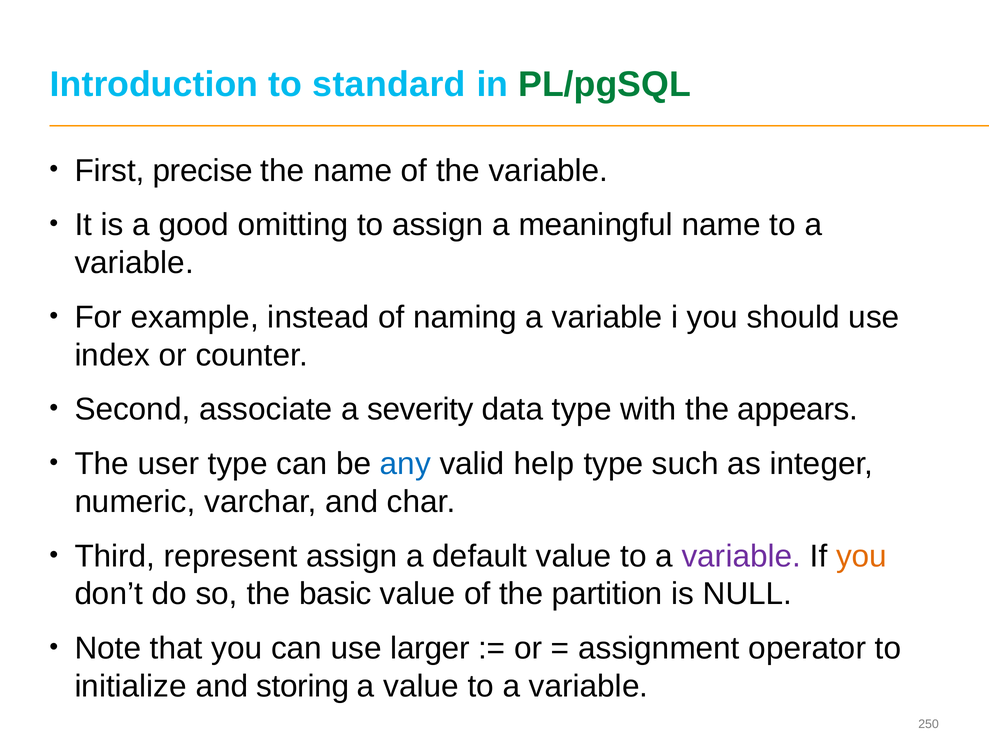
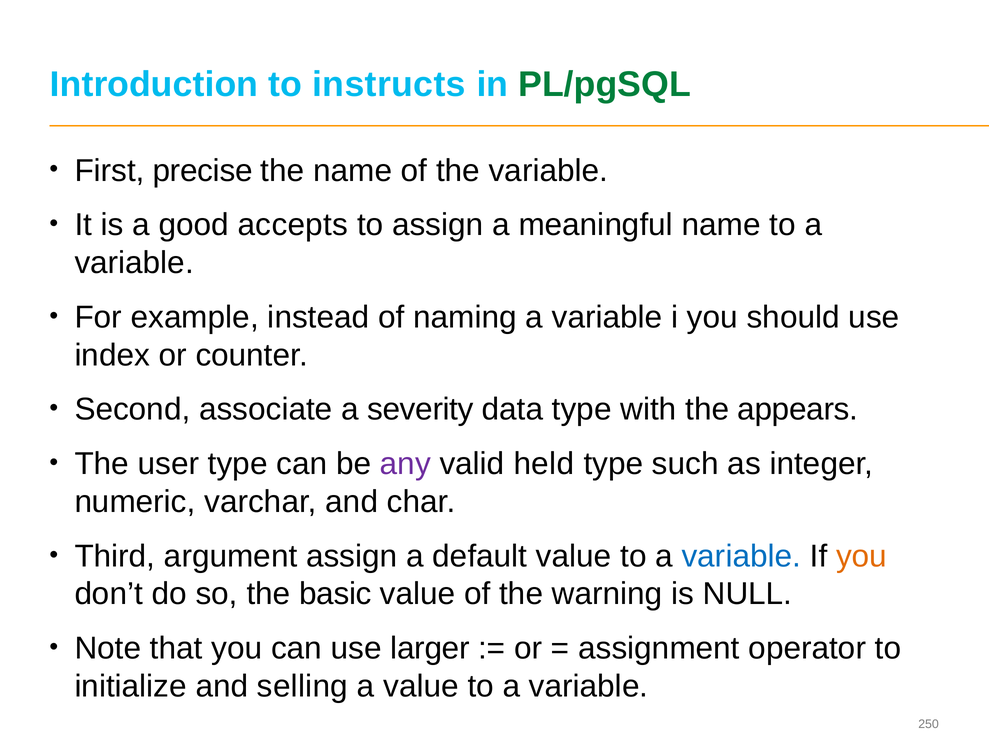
standard: standard -> instructs
omitting: omitting -> accepts
any colour: blue -> purple
help: help -> held
represent: represent -> argument
variable at (741, 556) colour: purple -> blue
partition: partition -> warning
storing: storing -> selling
